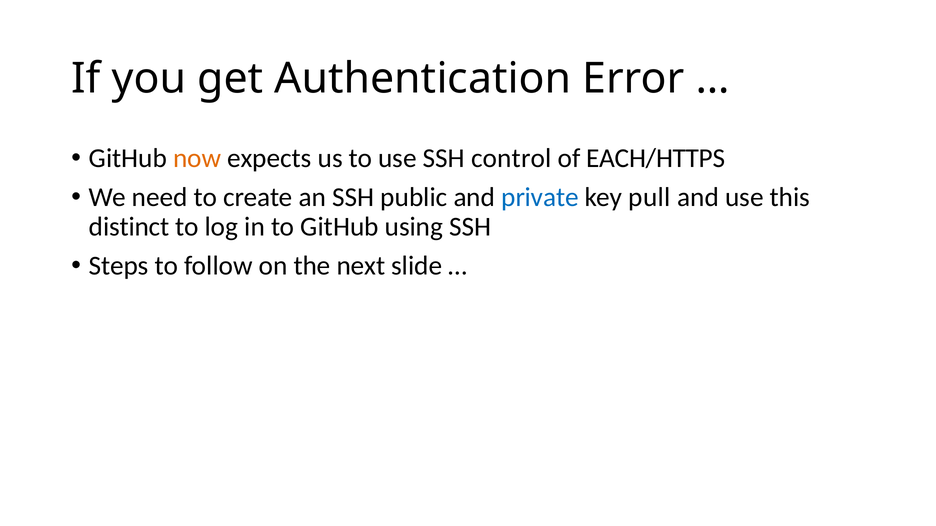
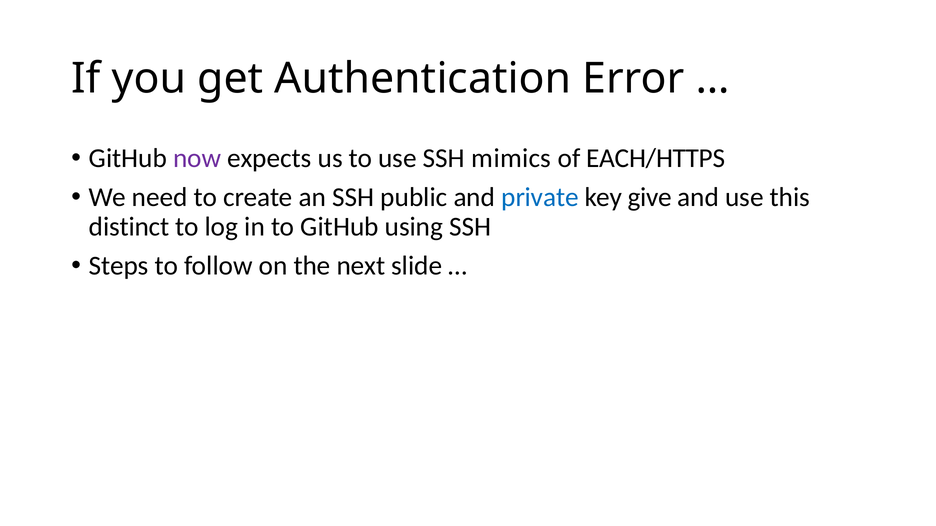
now colour: orange -> purple
control: control -> mimics
pull: pull -> give
